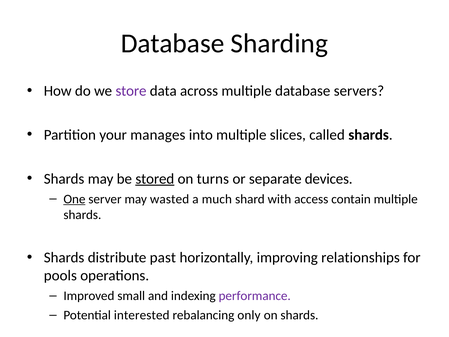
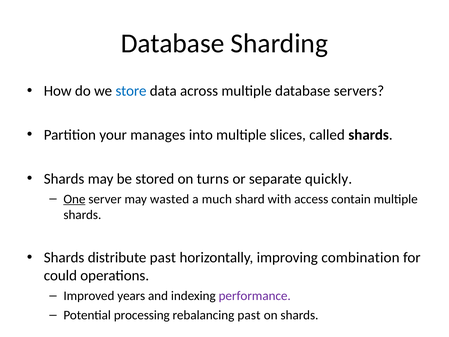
store colour: purple -> blue
stored underline: present -> none
devices: devices -> quickly
relationships: relationships -> combination
pools: pools -> could
small: small -> years
interested: interested -> processing
rebalancing only: only -> past
